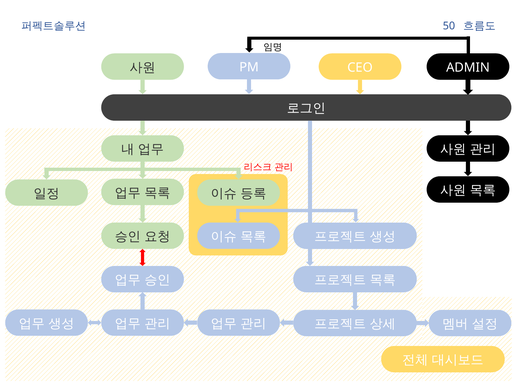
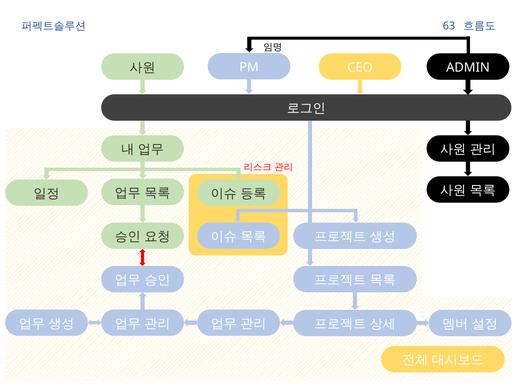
50: 50 -> 63
